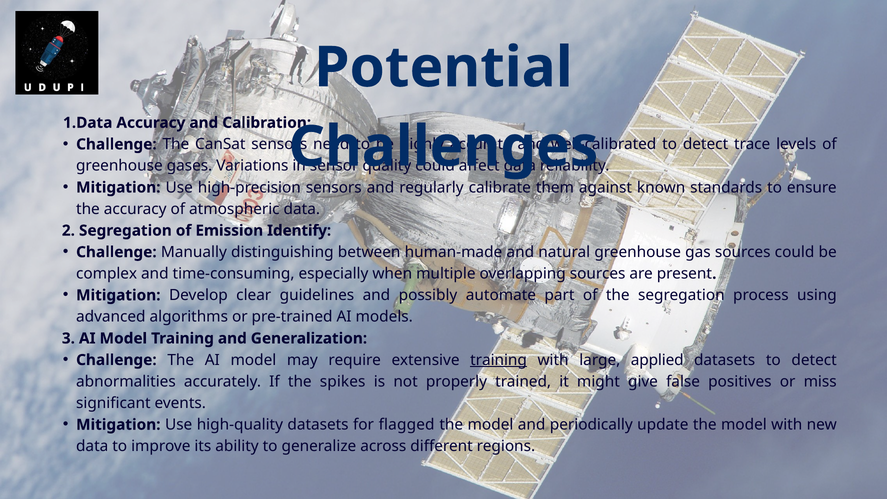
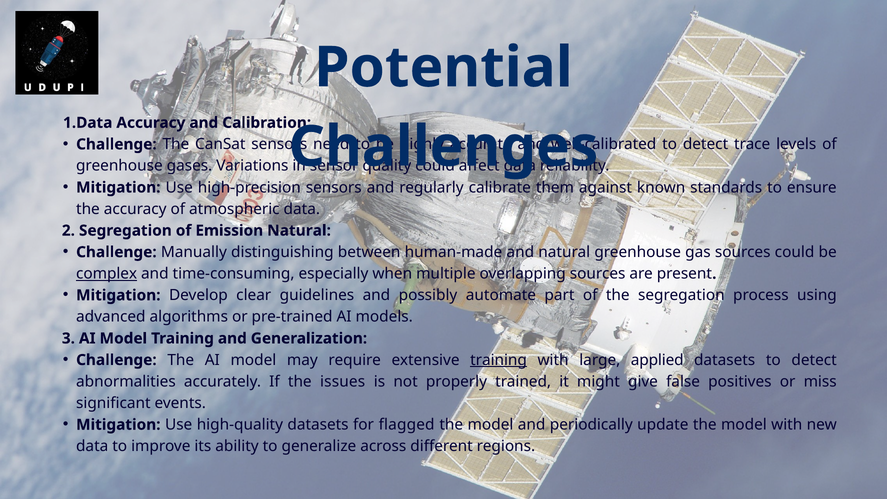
Emission Identify: Identify -> Natural
complex underline: none -> present
spikes: spikes -> issues
